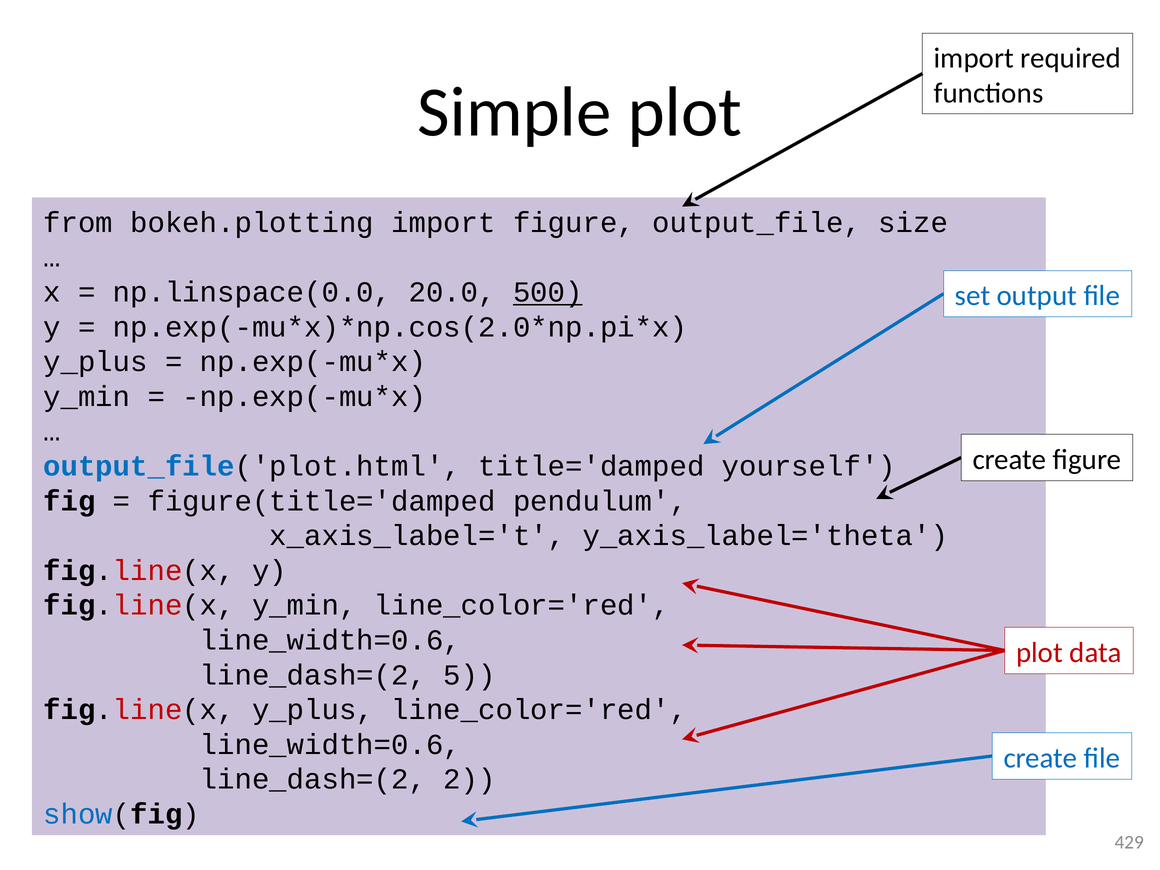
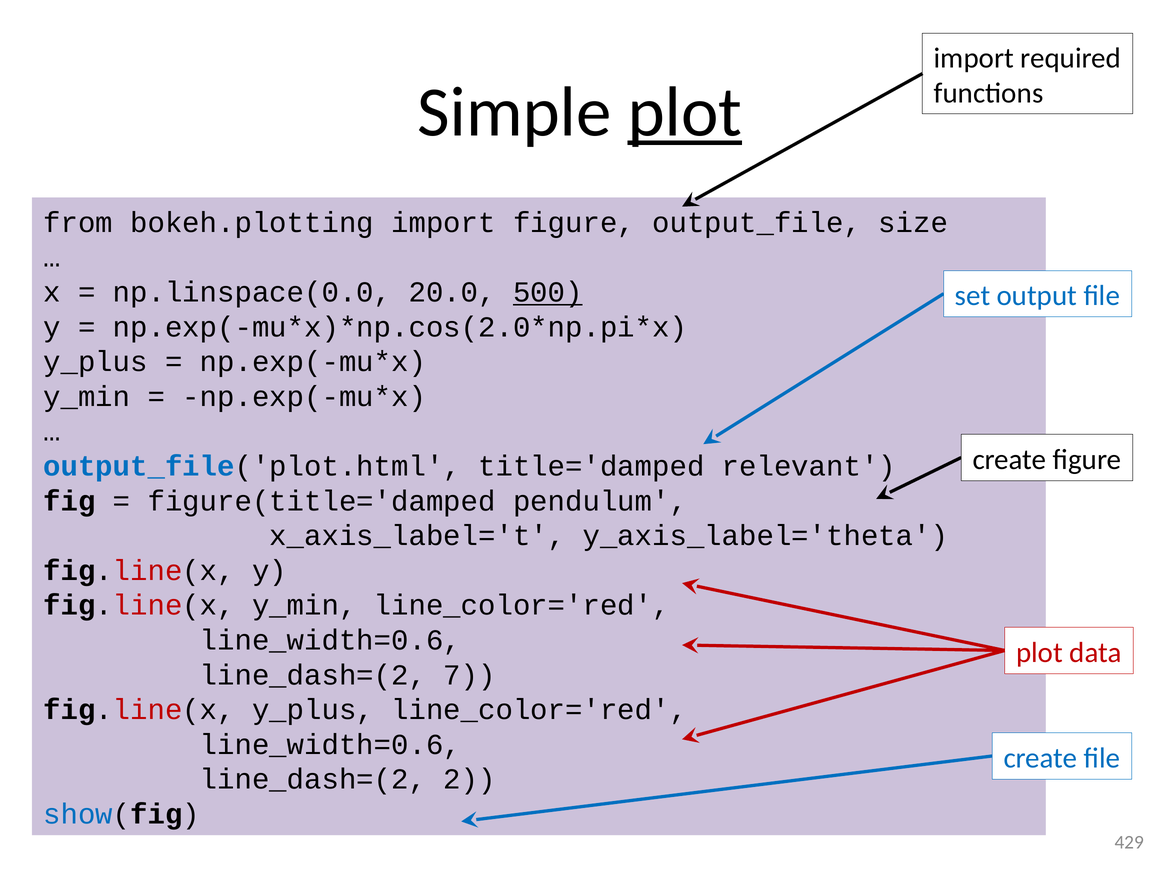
plot at (685, 112) underline: none -> present
yourself: yourself -> relevant
5: 5 -> 7
